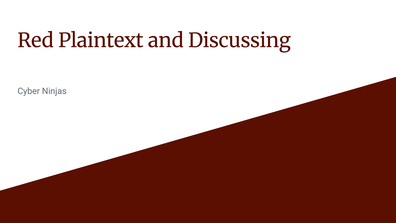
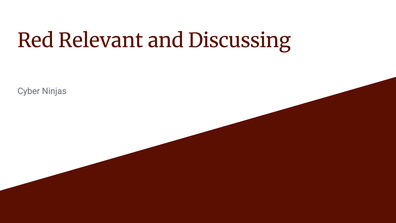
Plaintext: Plaintext -> Relevant
